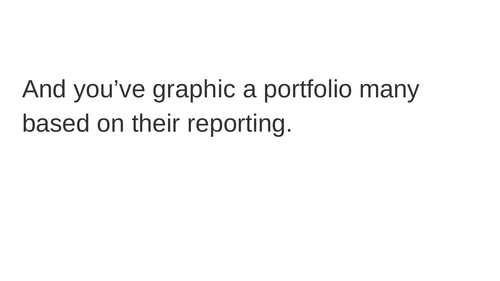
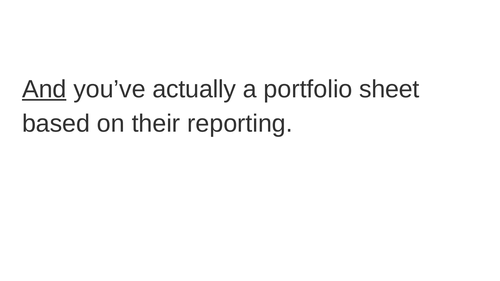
And underline: none -> present
graphic: graphic -> actually
many: many -> sheet
